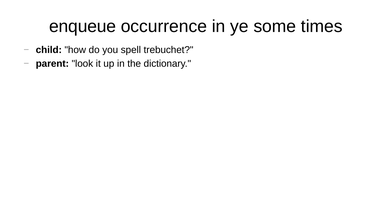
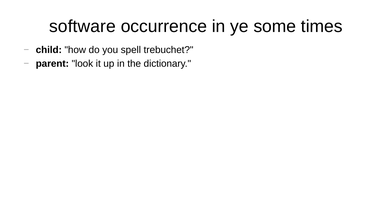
enqueue: enqueue -> software
